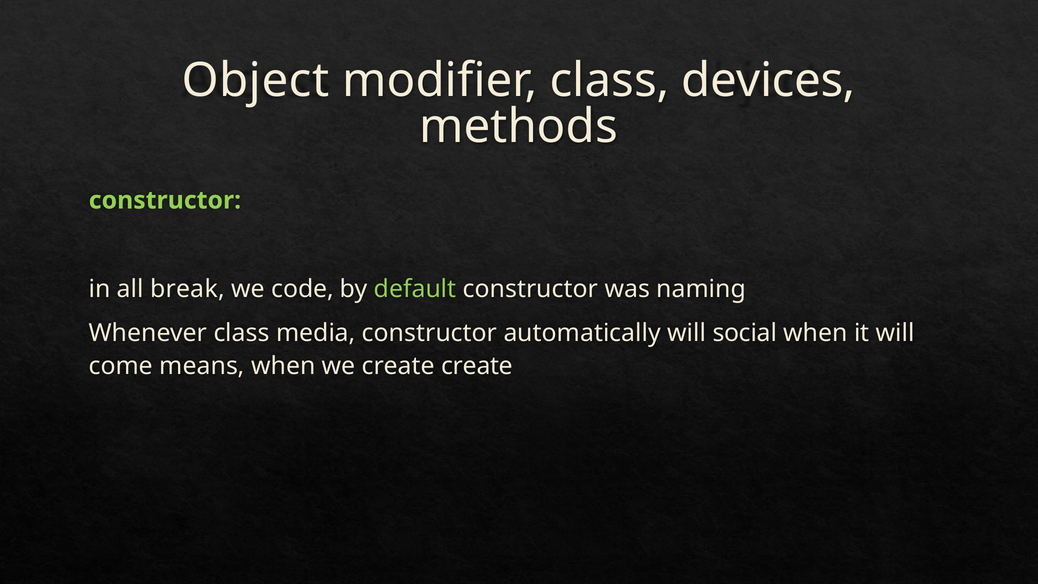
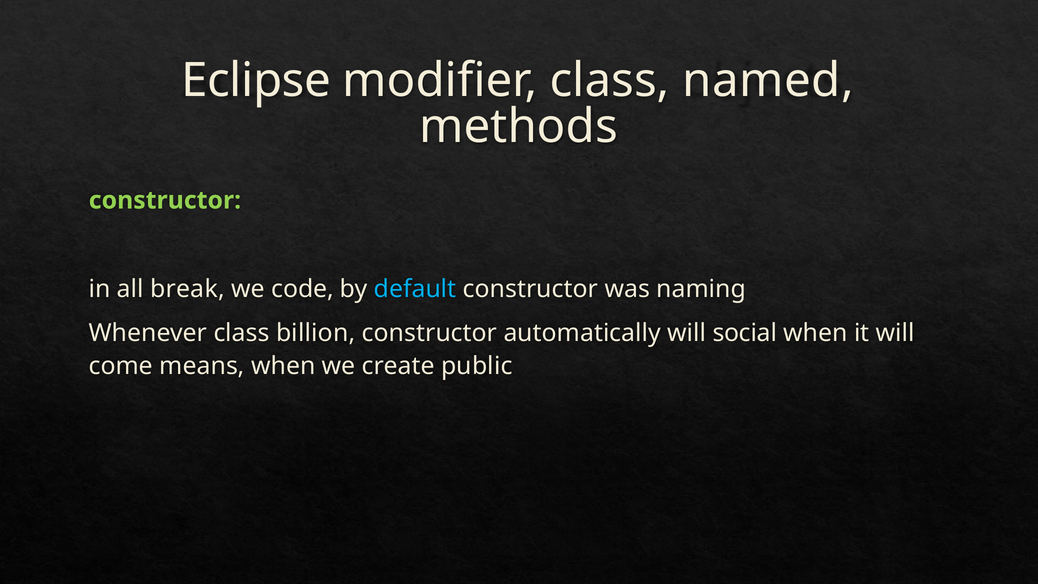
Object: Object -> Eclipse
devices: devices -> named
default colour: light green -> light blue
media: media -> billion
create create: create -> public
